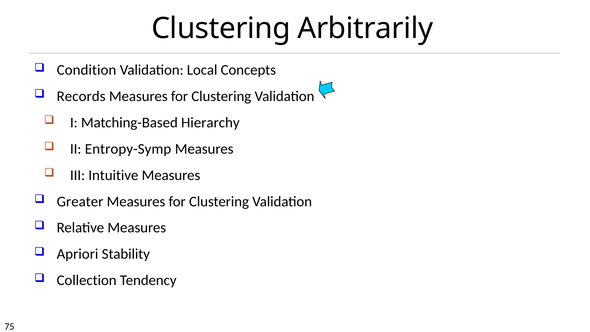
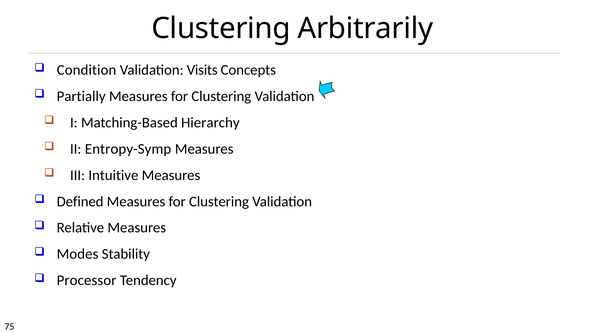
Local: Local -> Visits
Records: Records -> Partially
Greater: Greater -> Defined
Apriori: Apriori -> Modes
Collection: Collection -> Processor
